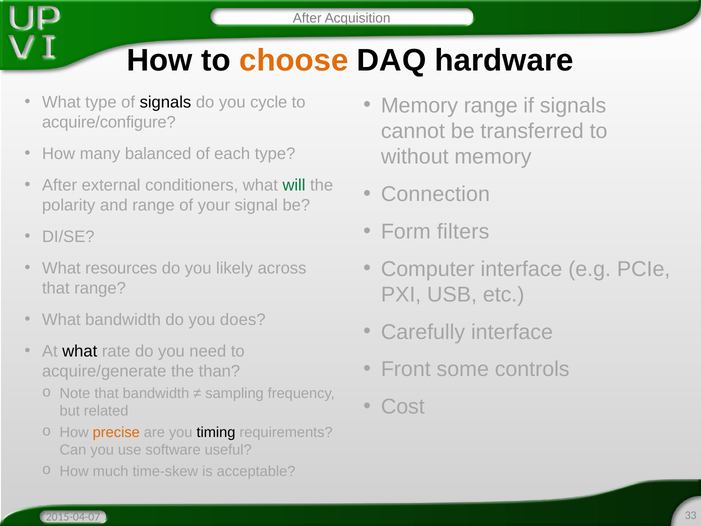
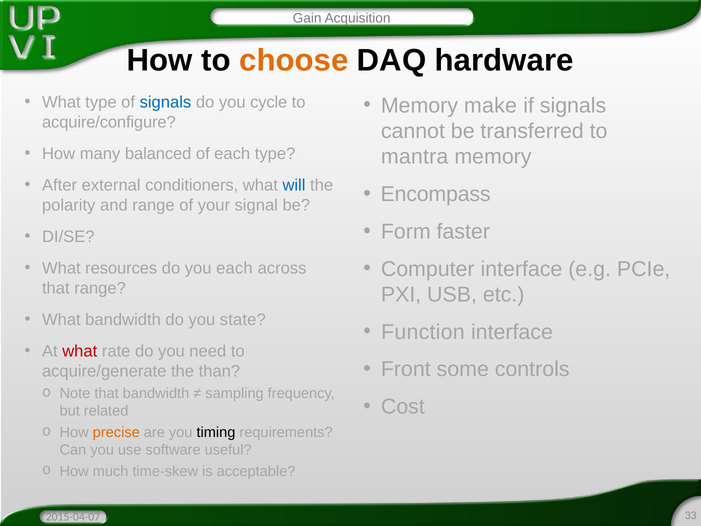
After at (307, 18): After -> Gain
signals at (165, 102) colour: black -> blue
Memory range: range -> make
without: without -> mantra
will colour: green -> blue
Connection: Connection -> Encompass
filters: filters -> faster
you likely: likely -> each
does: does -> state
Carefully: Carefully -> Function
what at (80, 351) colour: black -> red
